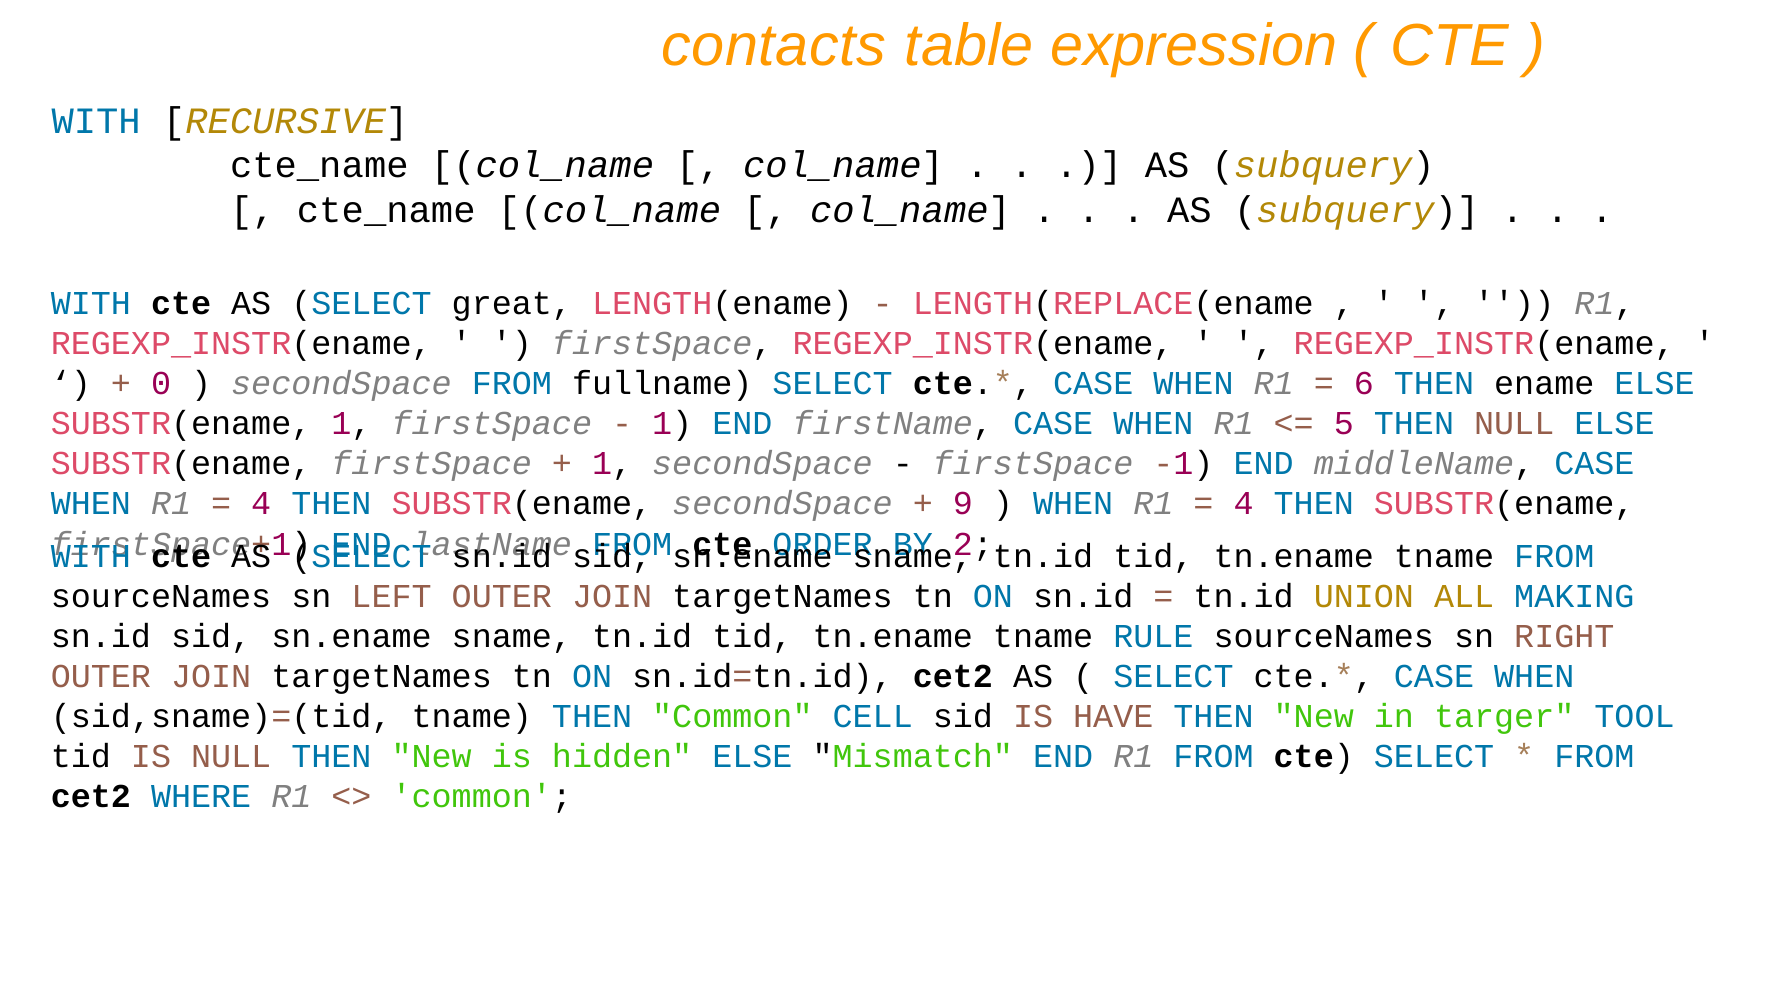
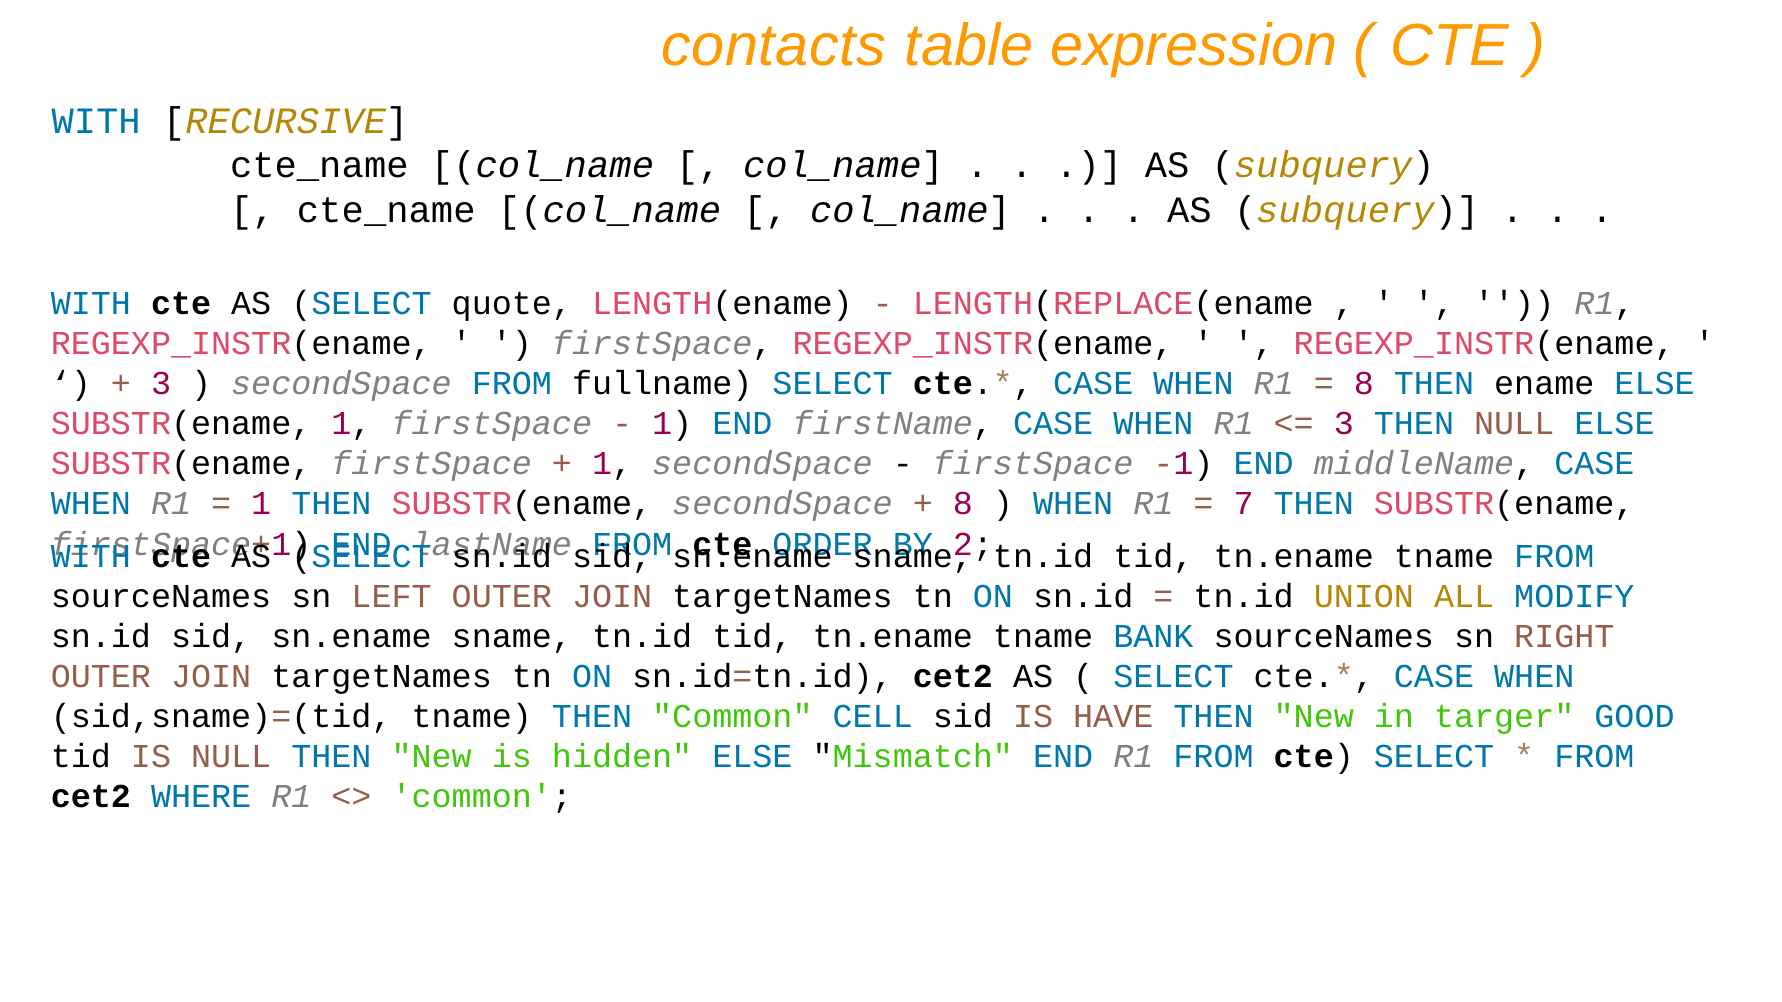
great: great -> quote
0 at (161, 384): 0 -> 3
6 at (1364, 384): 6 -> 8
5 at (1344, 424): 5 -> 3
4 at (261, 504): 4 -> 1
9 at (963, 504): 9 -> 8
4 at (1244, 504): 4 -> 7
MAKING: MAKING -> MODIFY
RULE: RULE -> BANK
TOOL: TOOL -> GOOD
